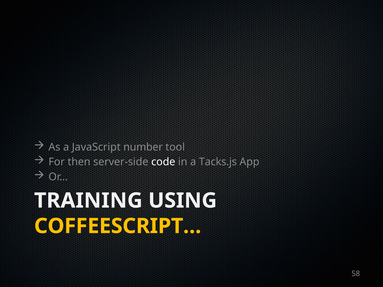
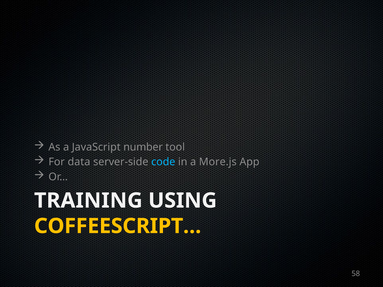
then: then -> data
code colour: white -> light blue
Tacks.js: Tacks.js -> More.js
